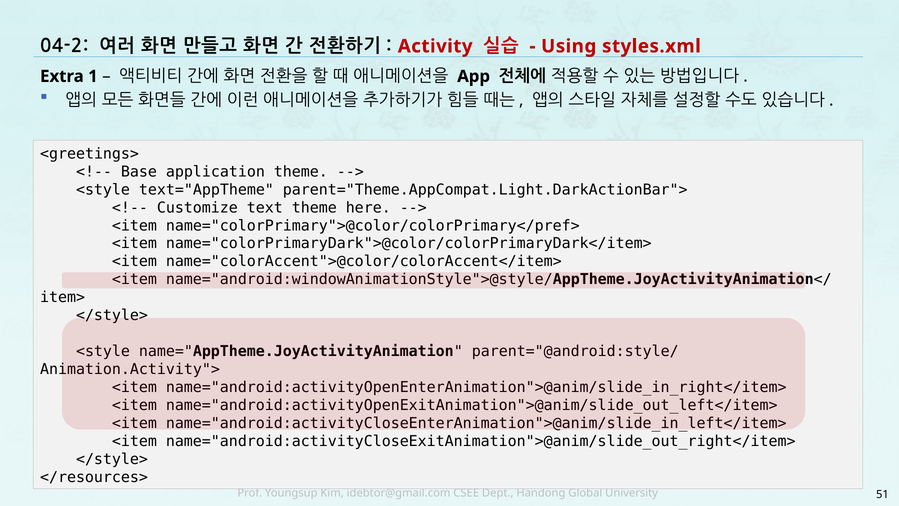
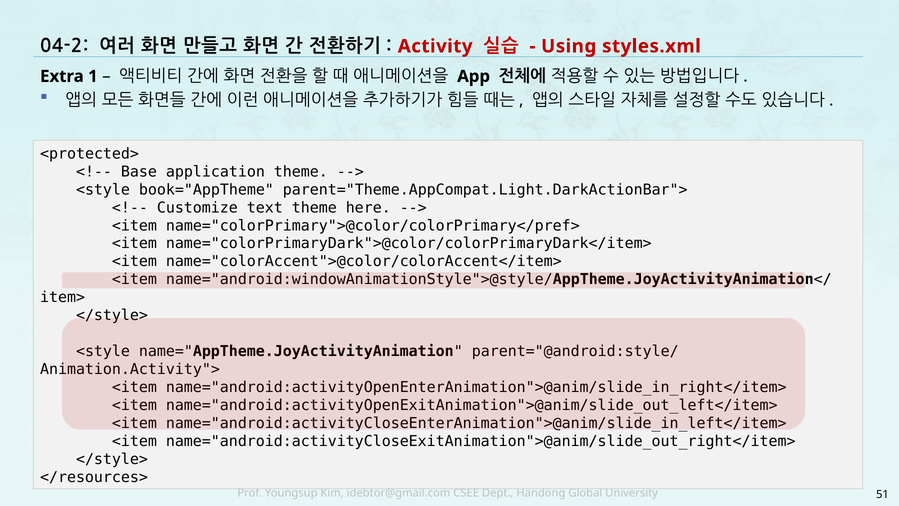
<greetings>: <greetings> -> <protected>
text="AppTheme: text="AppTheme -> book="AppTheme
